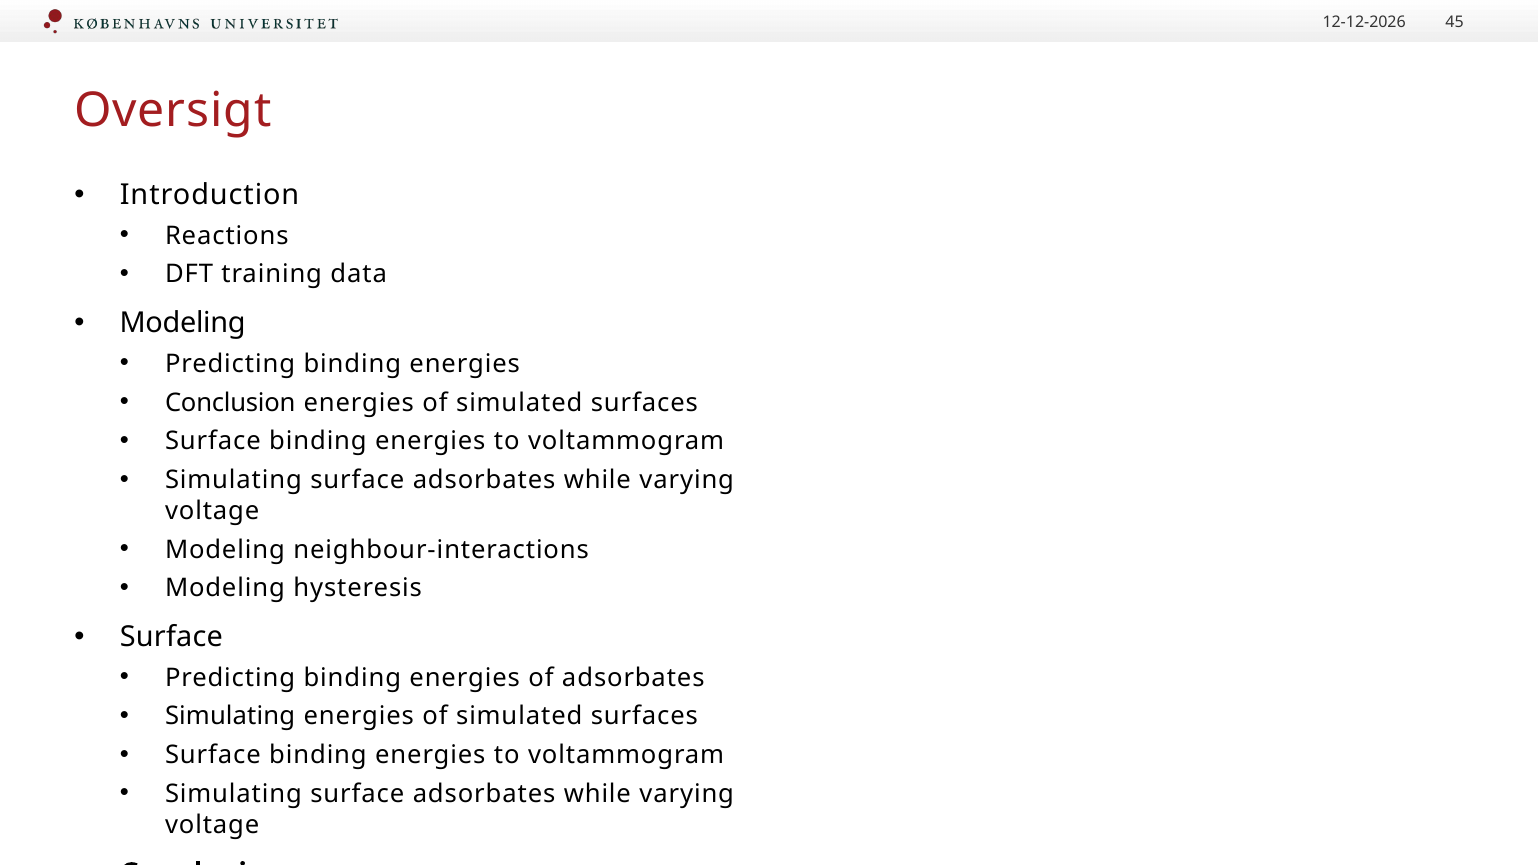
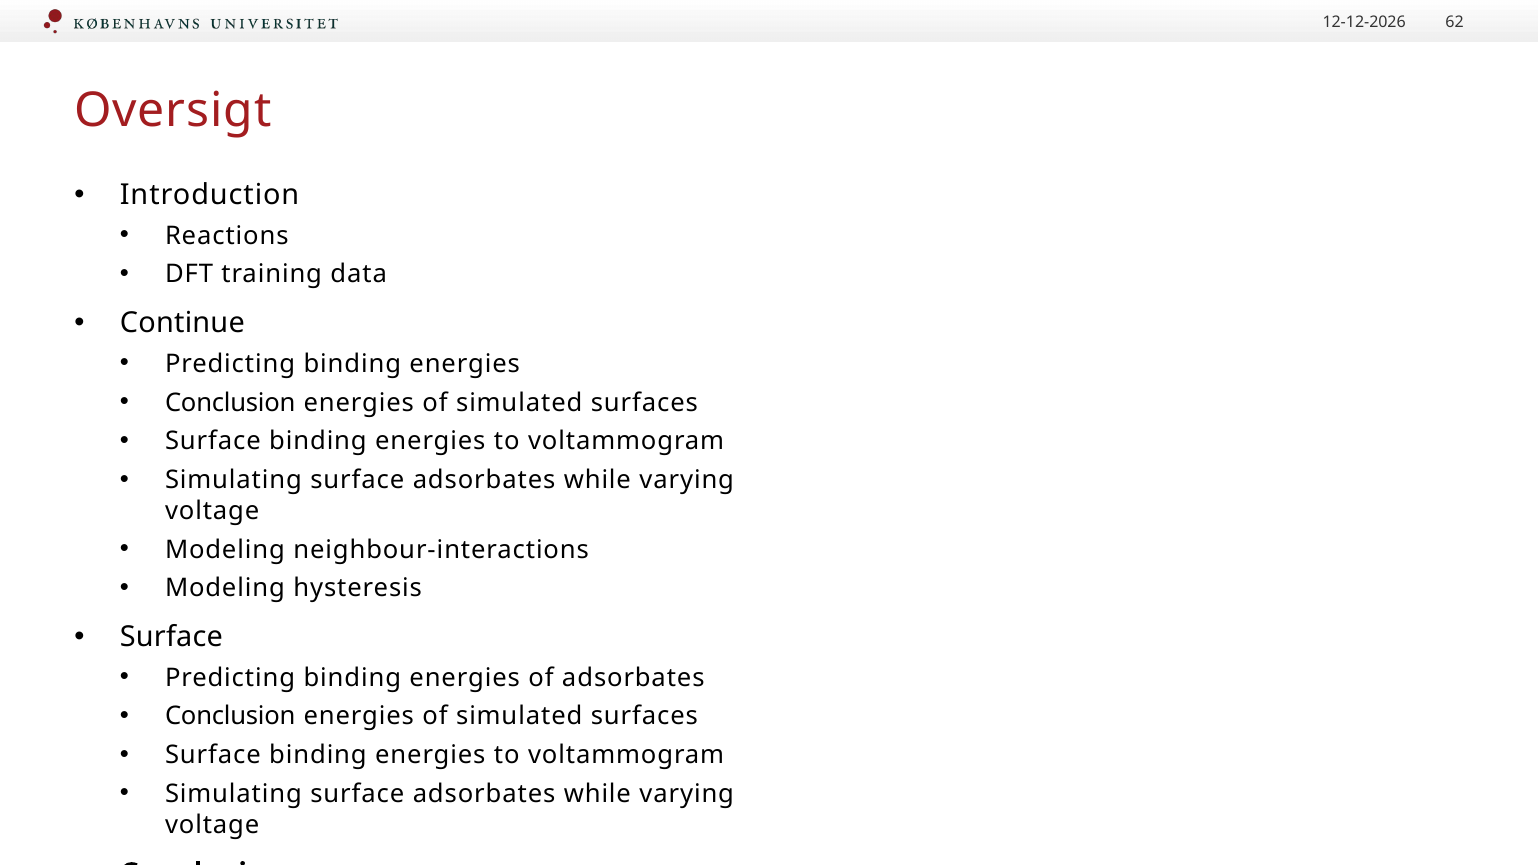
45: 45 -> 62
Modeling at (183, 323): Modeling -> Continue
Simulating at (230, 716): Simulating -> Conclusion
